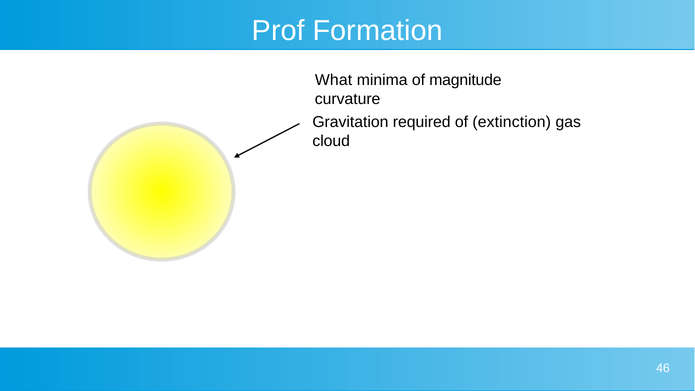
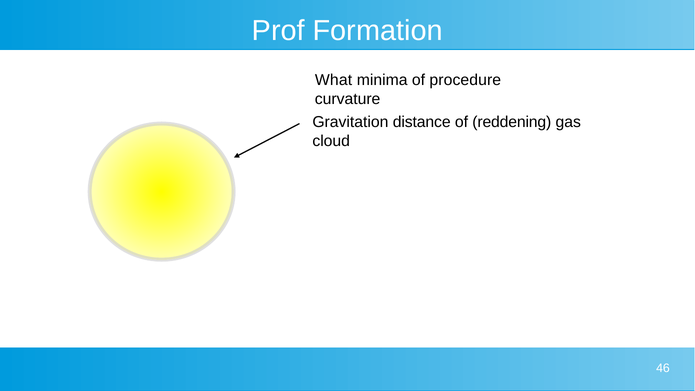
magnitude: magnitude -> procedure
required: required -> distance
extinction: extinction -> reddening
